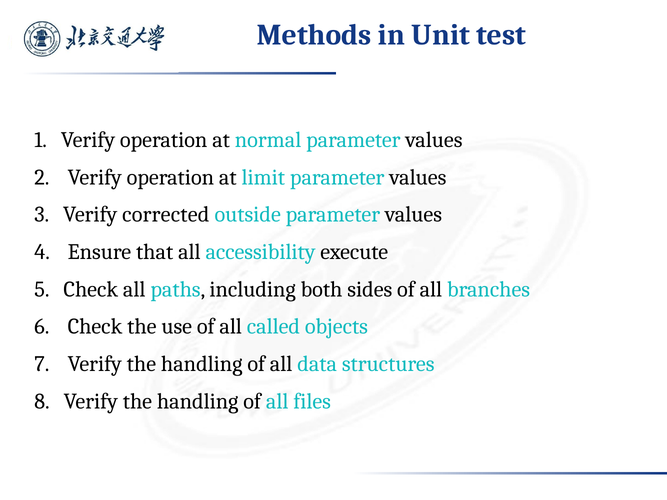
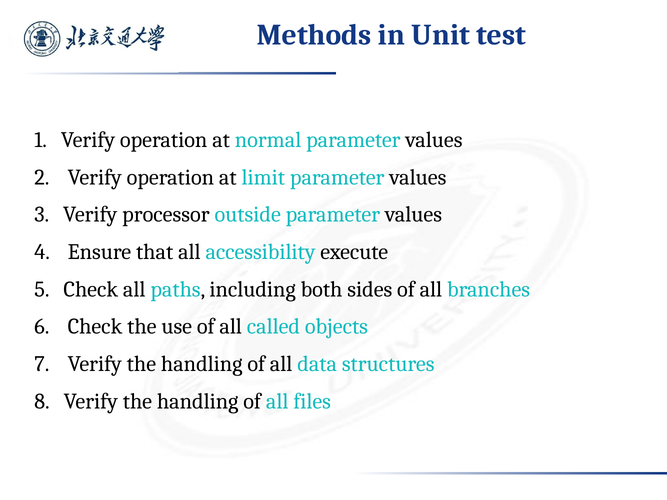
corrected: corrected -> processor
